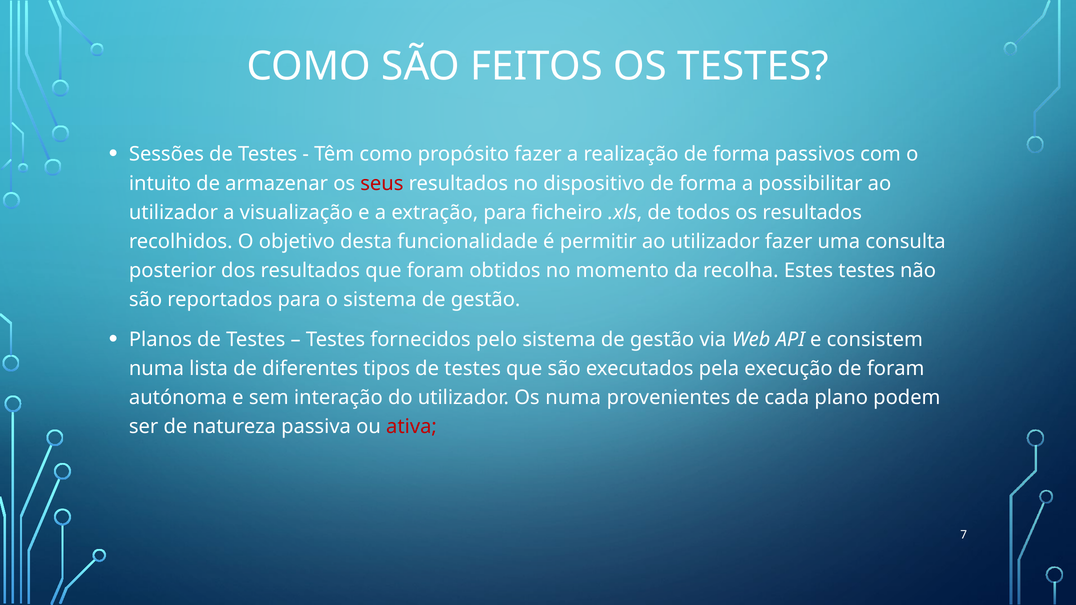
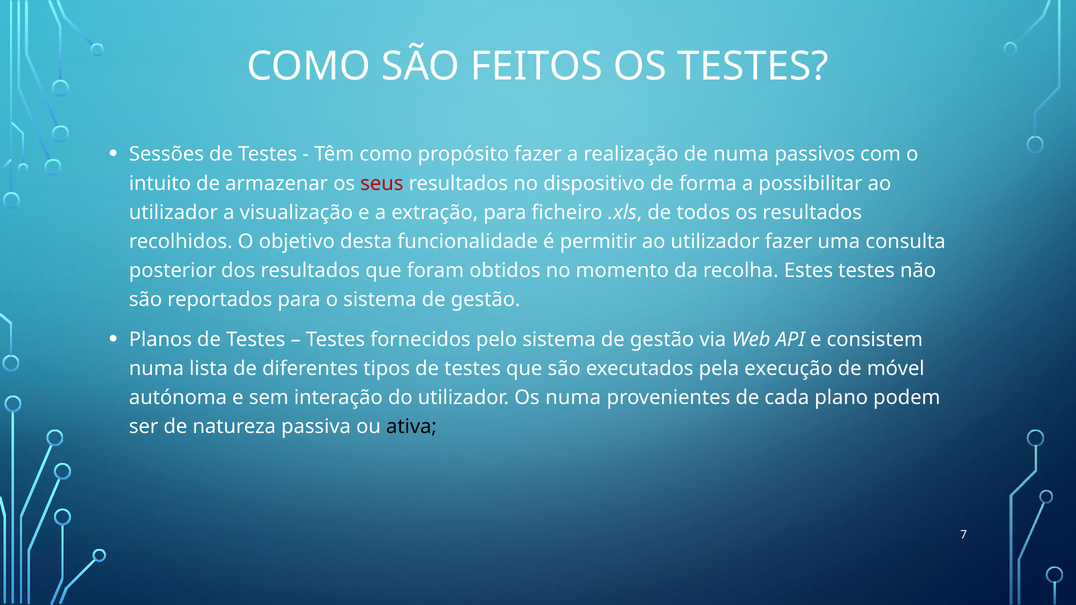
realização de forma: forma -> numa
de foram: foram -> móvel
ativa colour: red -> black
